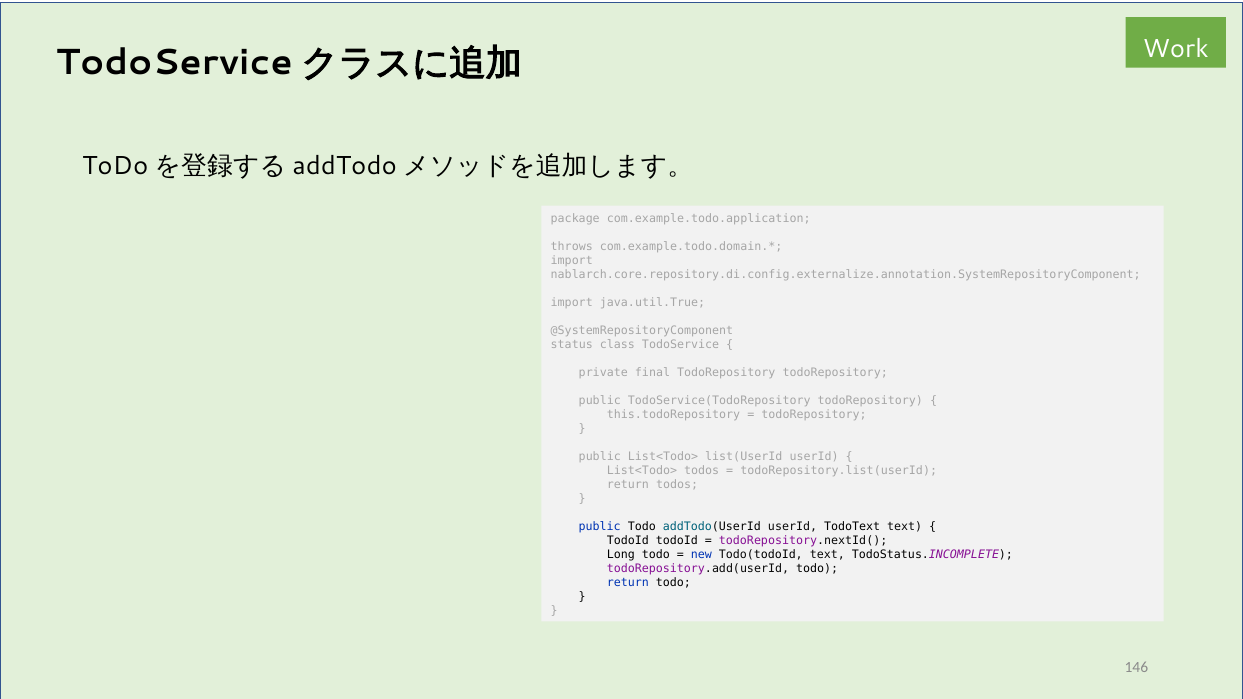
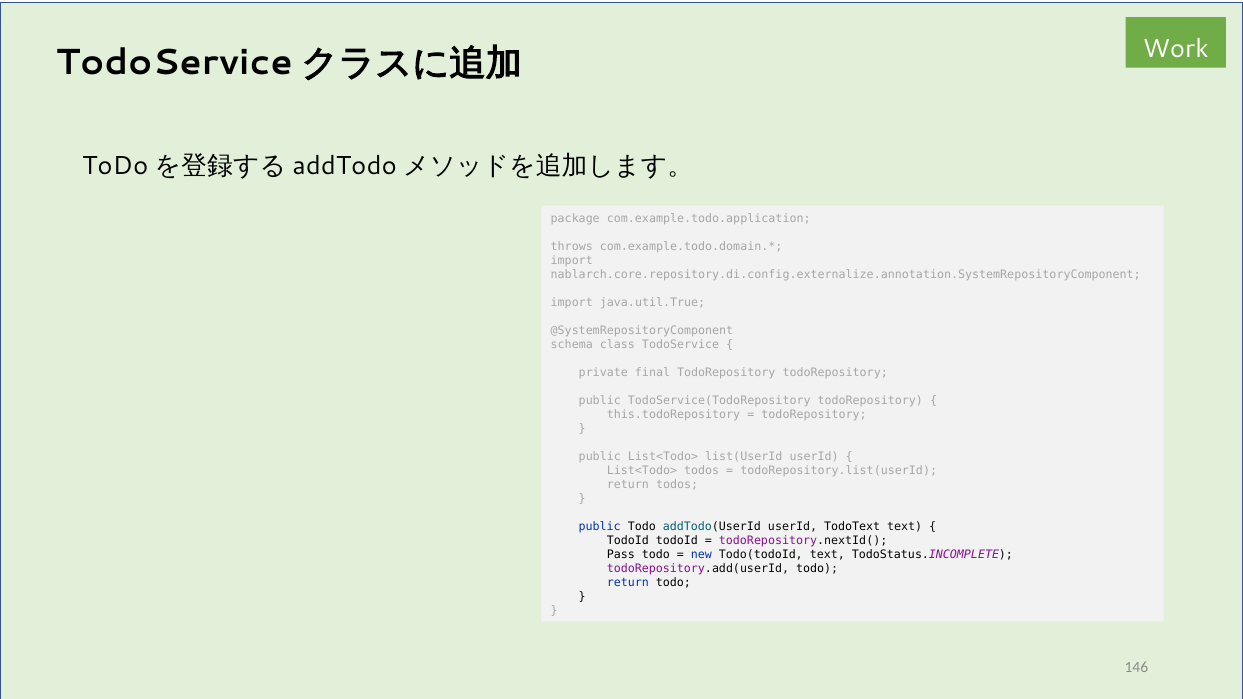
status: status -> schema
Long: Long -> Pass
